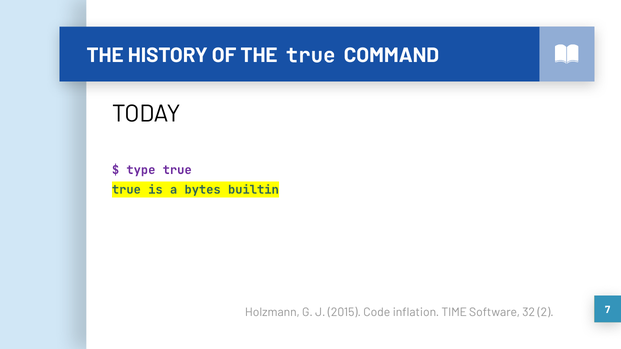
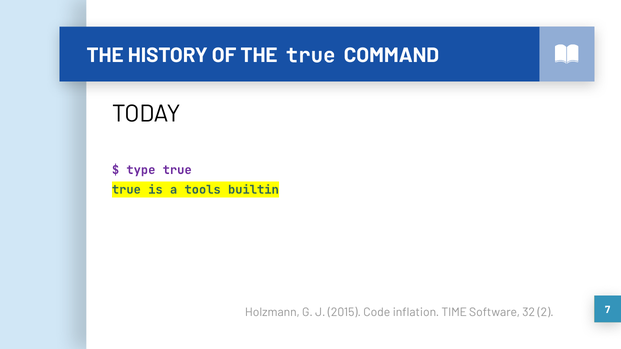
bytes: bytes -> tools
